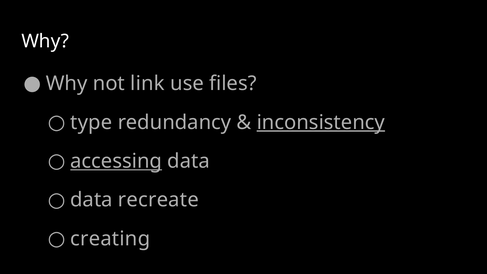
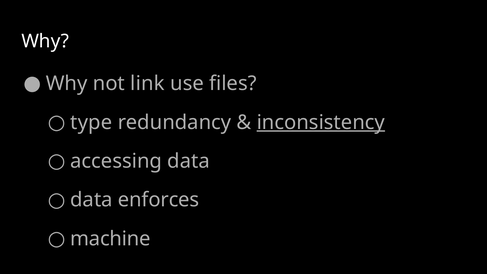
accessing underline: present -> none
recreate: recreate -> enforces
creating: creating -> machine
